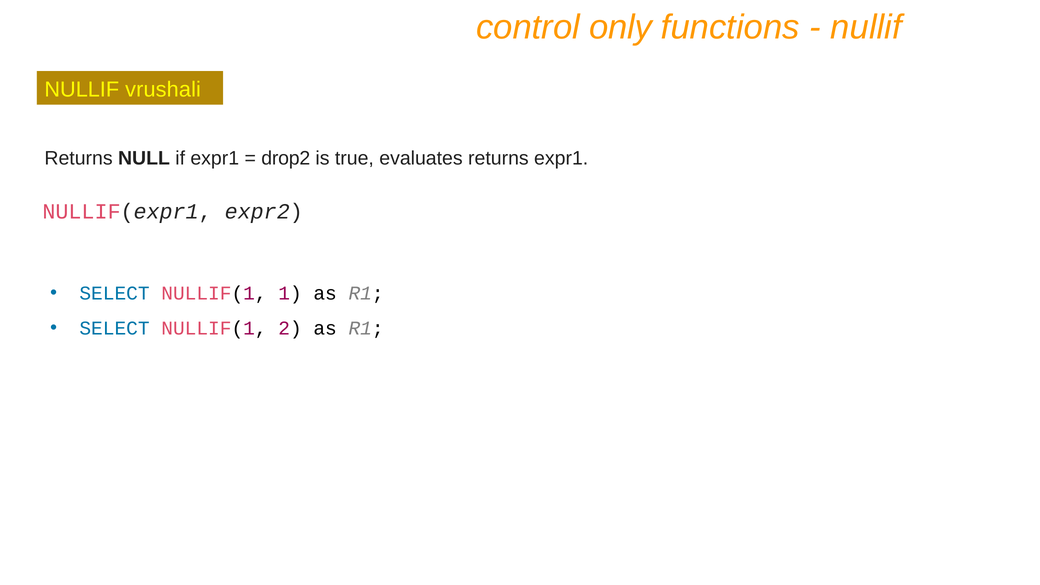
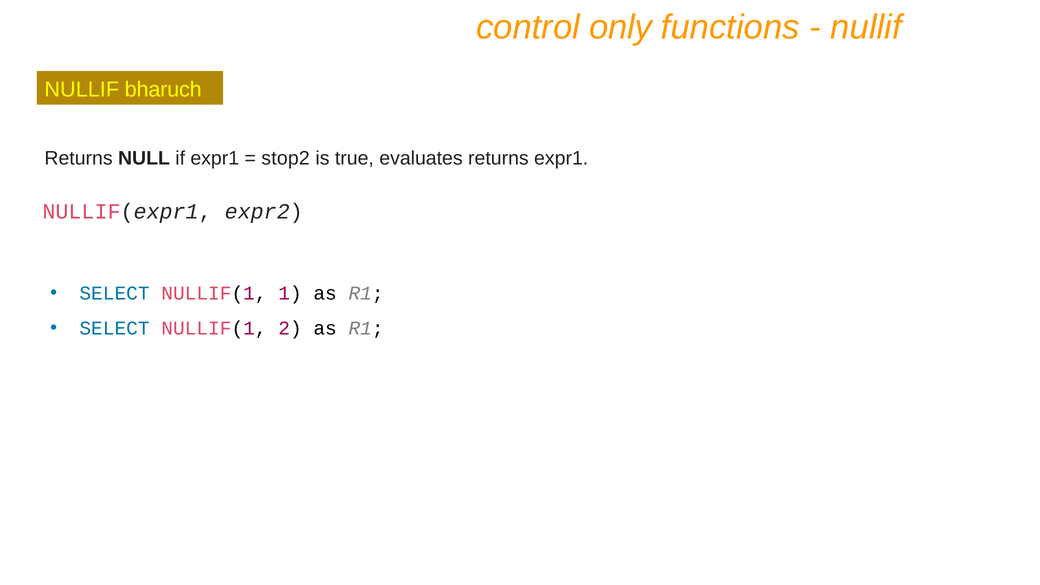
vrushali: vrushali -> bharuch
drop2: drop2 -> stop2
